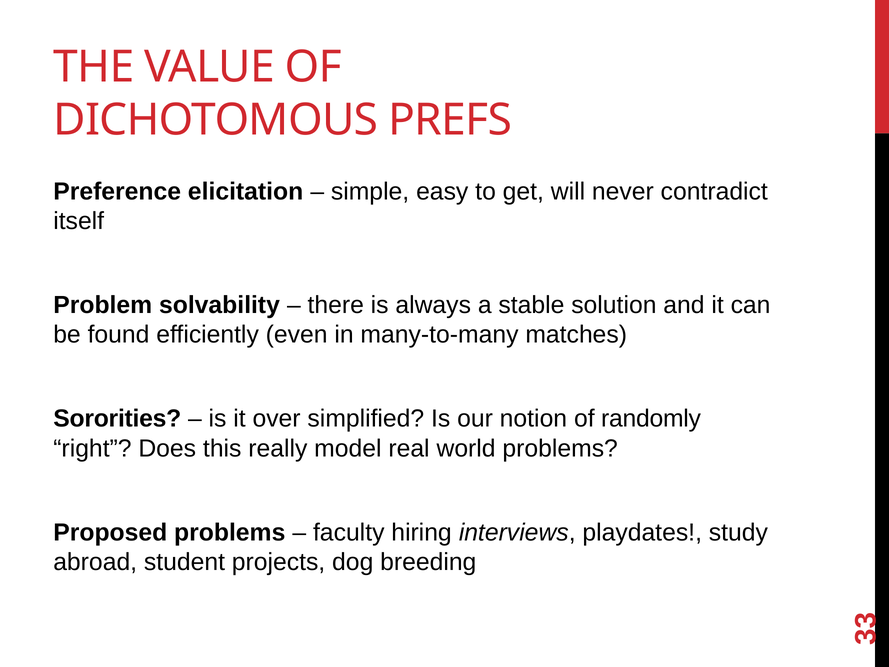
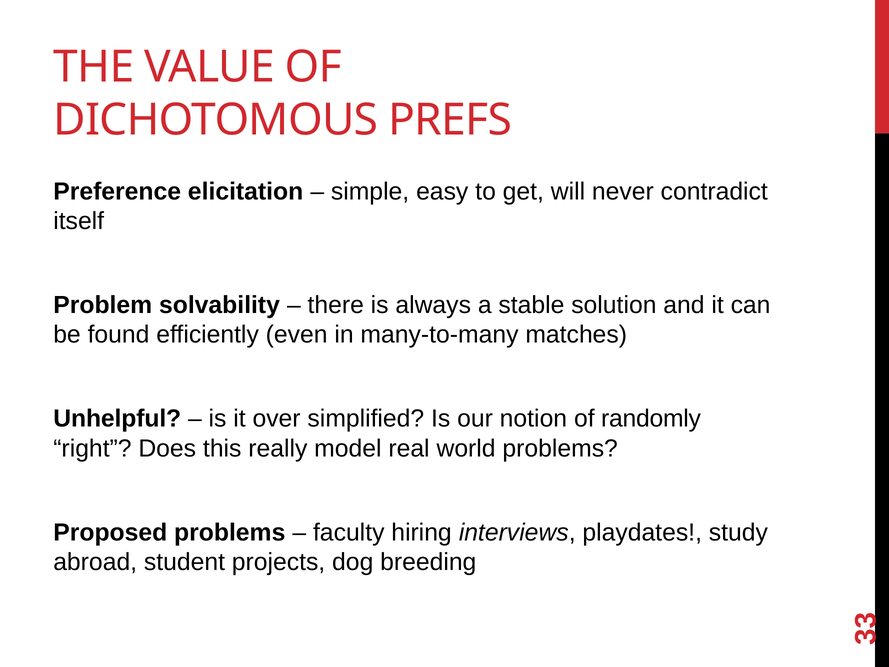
Sororities: Sororities -> Unhelpful
